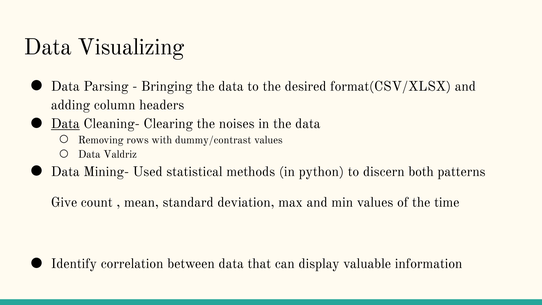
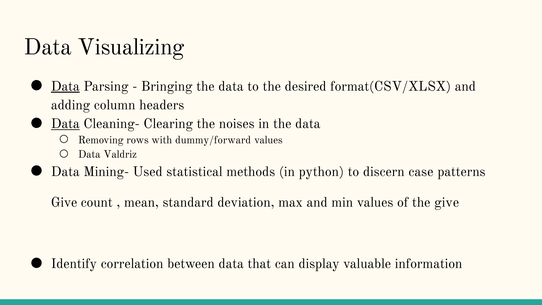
Data at (65, 86) underline: none -> present
dummy/contrast: dummy/contrast -> dummy/forward
both: both -> case
the time: time -> give
